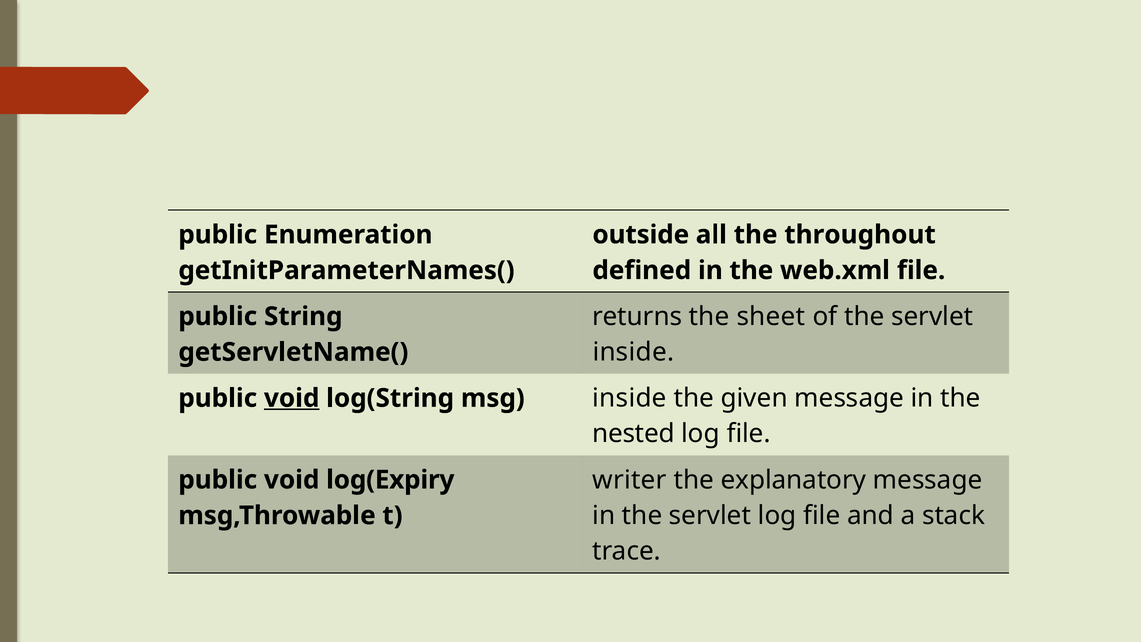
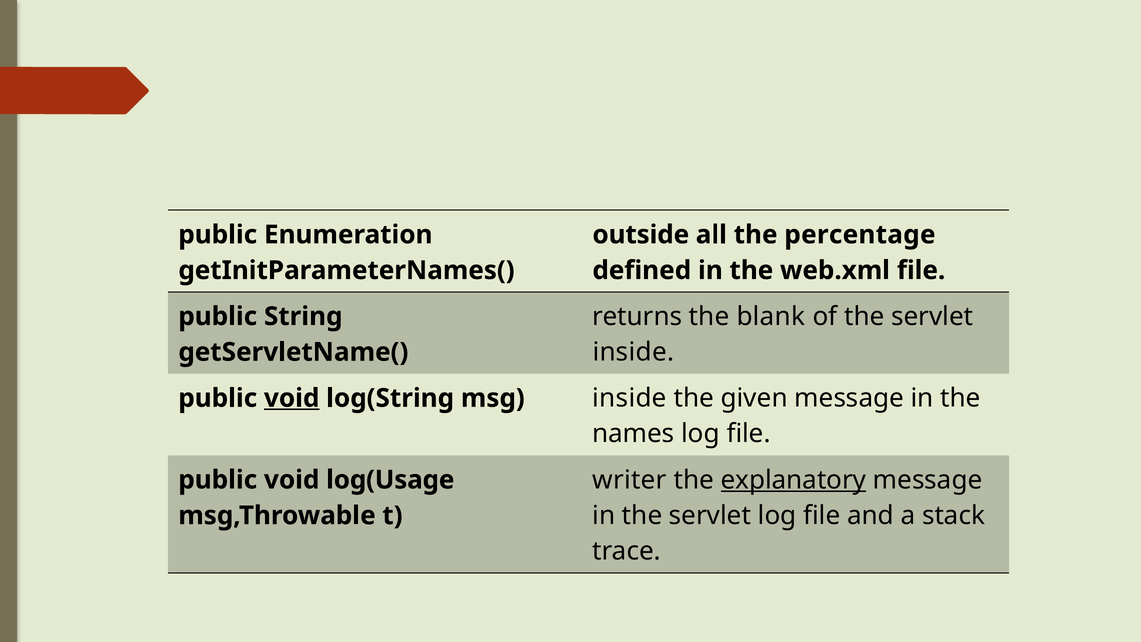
throughout: throughout -> percentage
sheet: sheet -> blank
nested: nested -> names
explanatory underline: none -> present
log(Expiry: log(Expiry -> log(Usage
